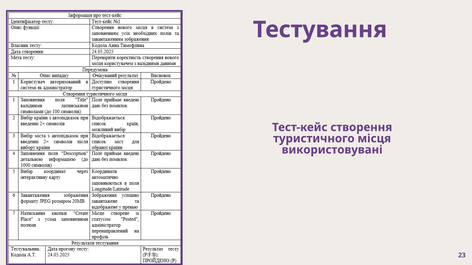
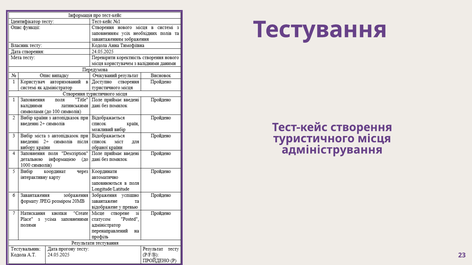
використовувані: використовувані -> адміністрування
